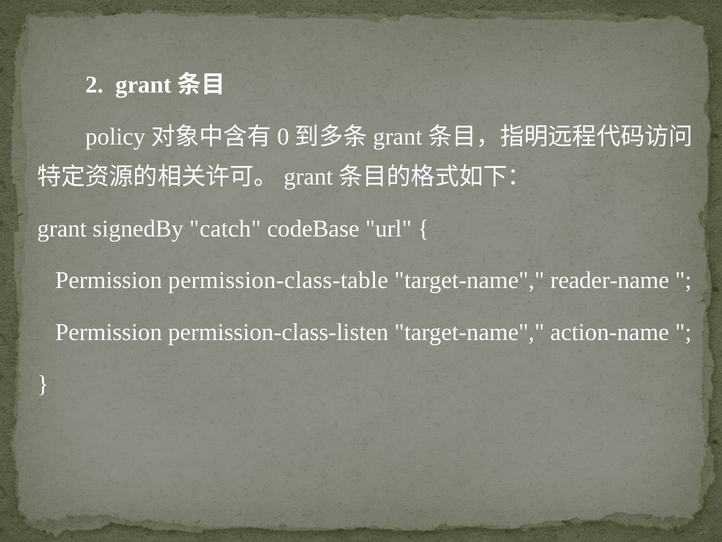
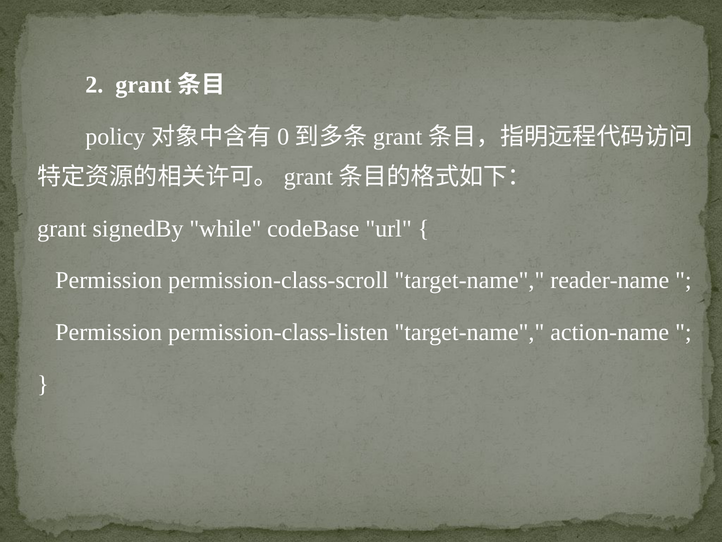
catch: catch -> while
permission-class-table: permission-class-table -> permission-class-scroll
